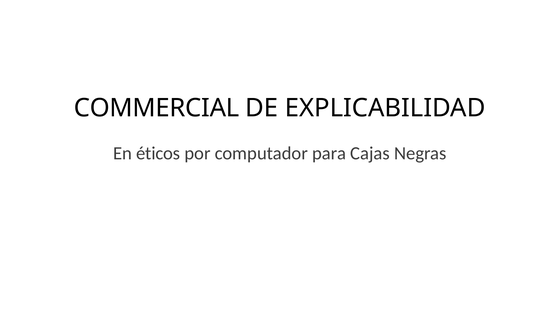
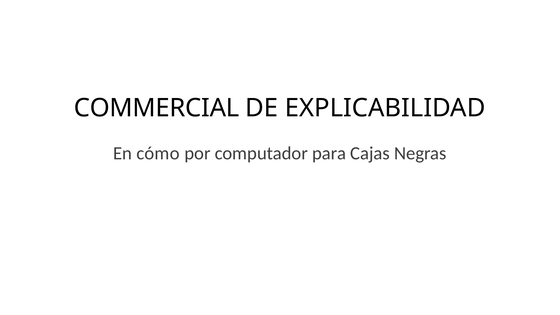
éticos: éticos -> cómo
